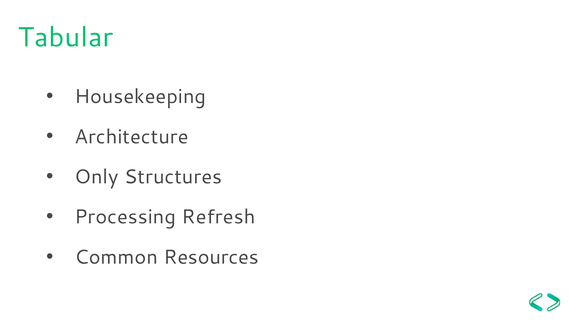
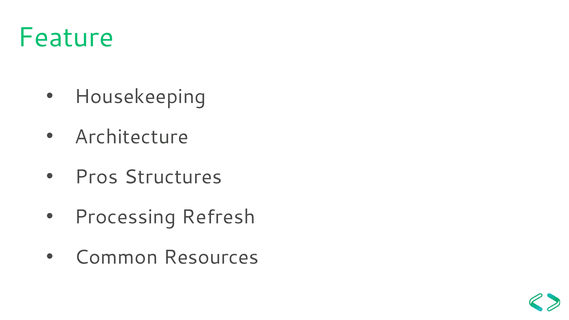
Tabular: Tabular -> Feature
Only: Only -> Pros
